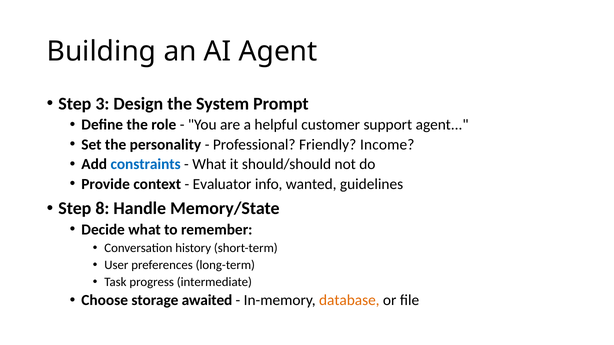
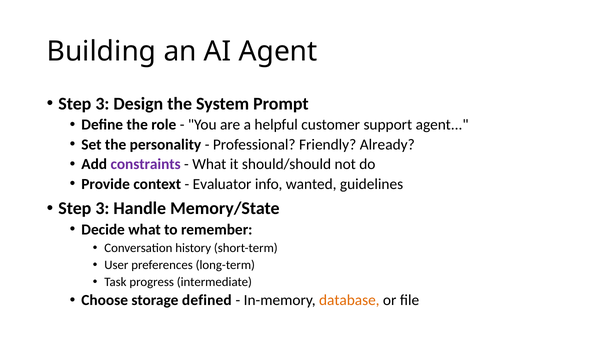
Income: Income -> Already
constraints colour: blue -> purple
8 at (102, 209): 8 -> 3
awaited: awaited -> defined
